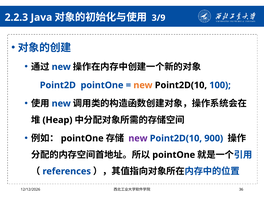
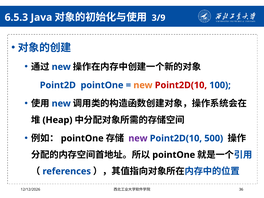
2.2.3: 2.2.3 -> 6.5.3
Point2D(10 at (181, 85) colour: black -> red
900: 900 -> 500
